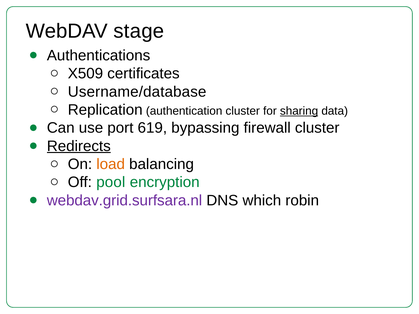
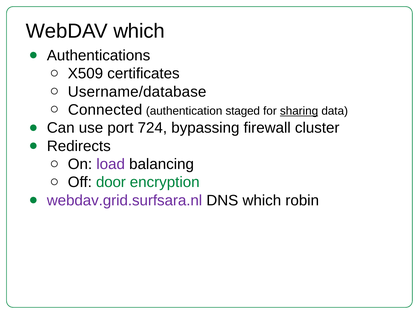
WebDAV stage: stage -> which
Replication: Replication -> Connected
authentication cluster: cluster -> staged
619: 619 -> 724
Redirects underline: present -> none
load colour: orange -> purple
pool: pool -> door
